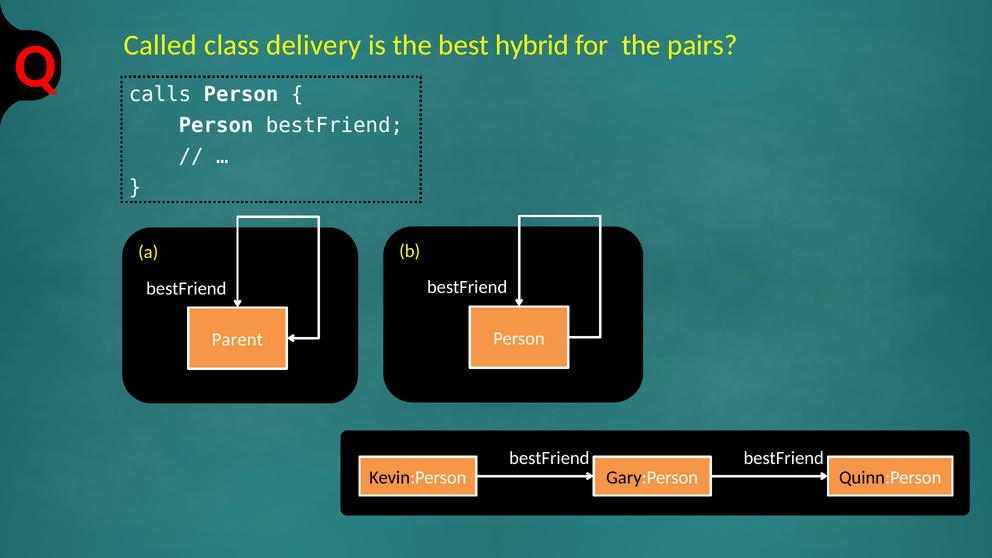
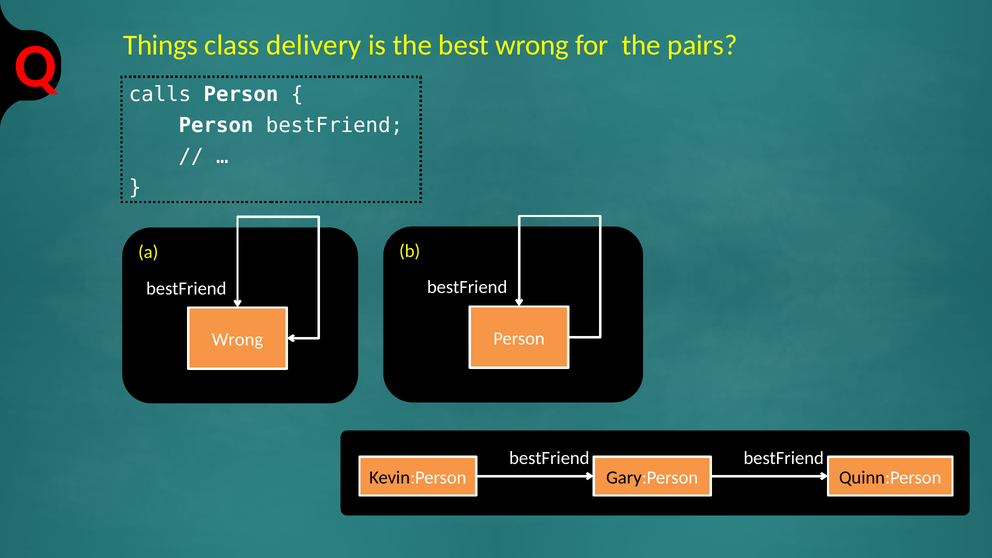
Called: Called -> Things
best hybrid: hybrid -> wrong
Parent at (237, 339): Parent -> Wrong
